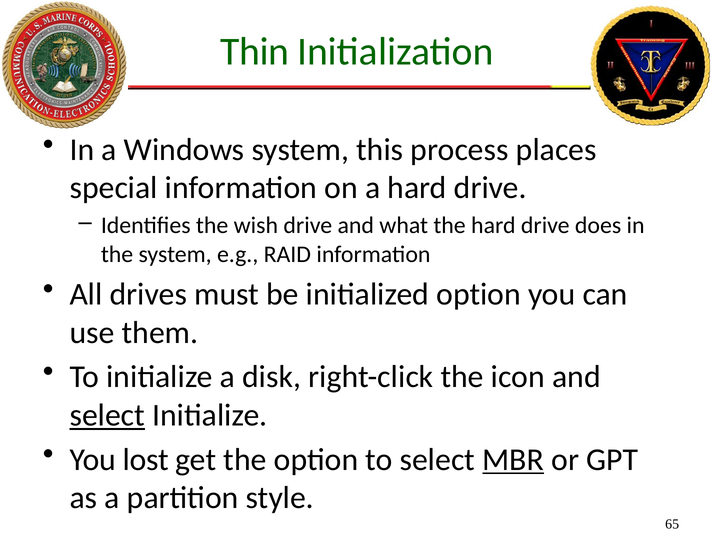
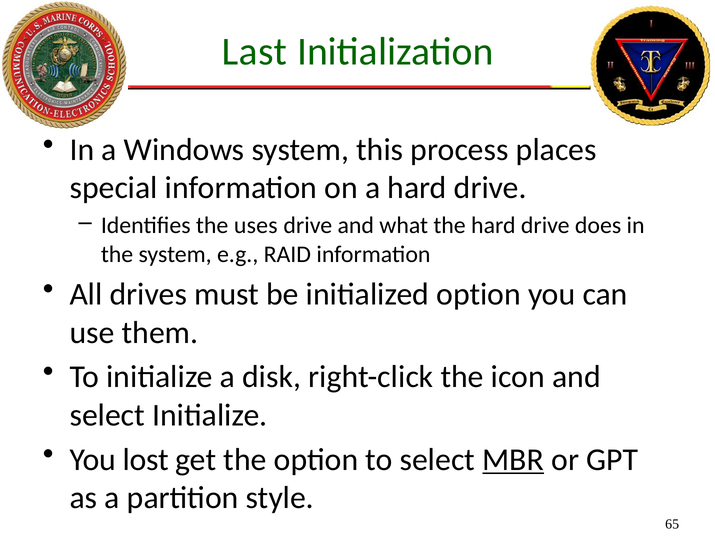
Thin: Thin -> Last
wish: wish -> uses
select at (107, 415) underline: present -> none
